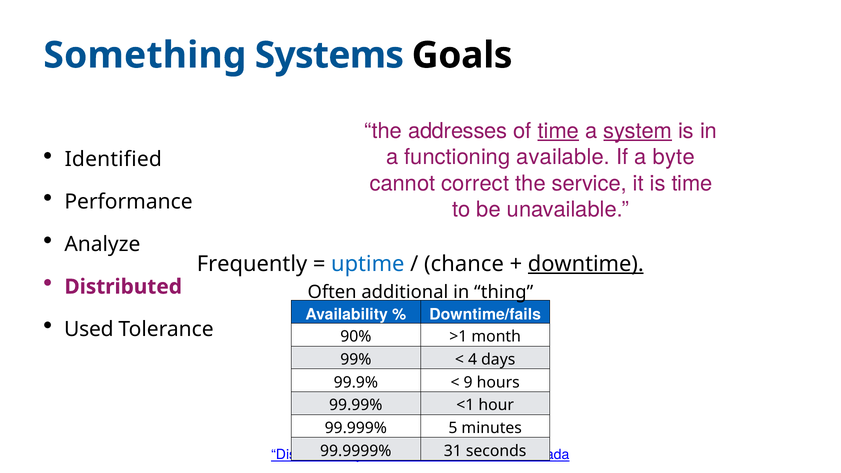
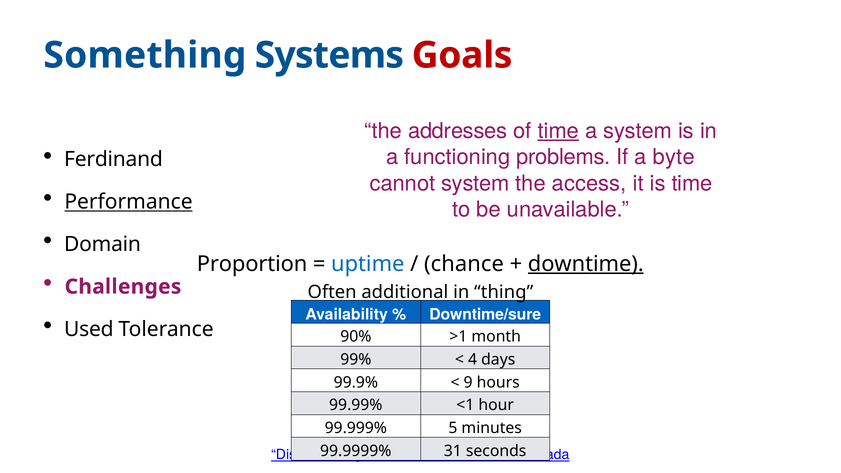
Goals colour: black -> red
system at (638, 131) underline: present -> none
Identified: Identified -> Ferdinand
available: available -> problems
cannot correct: correct -> system
service: service -> access
Performance underline: none -> present
Analyze: Analyze -> Domain
Frequently: Frequently -> Proportion
Distributed at (123, 287): Distributed -> Challenges
Downtime/fails: Downtime/fails -> Downtime/sure
